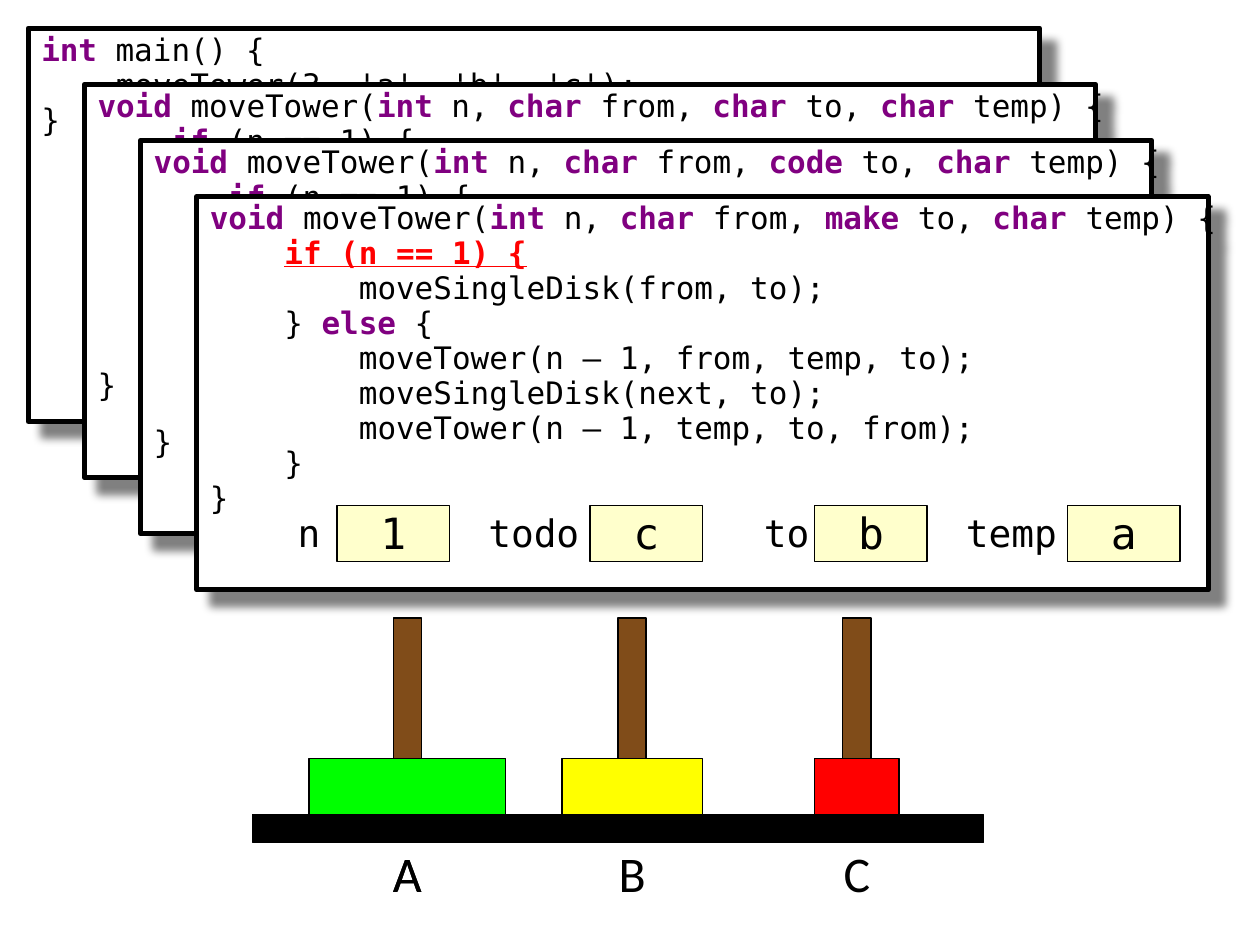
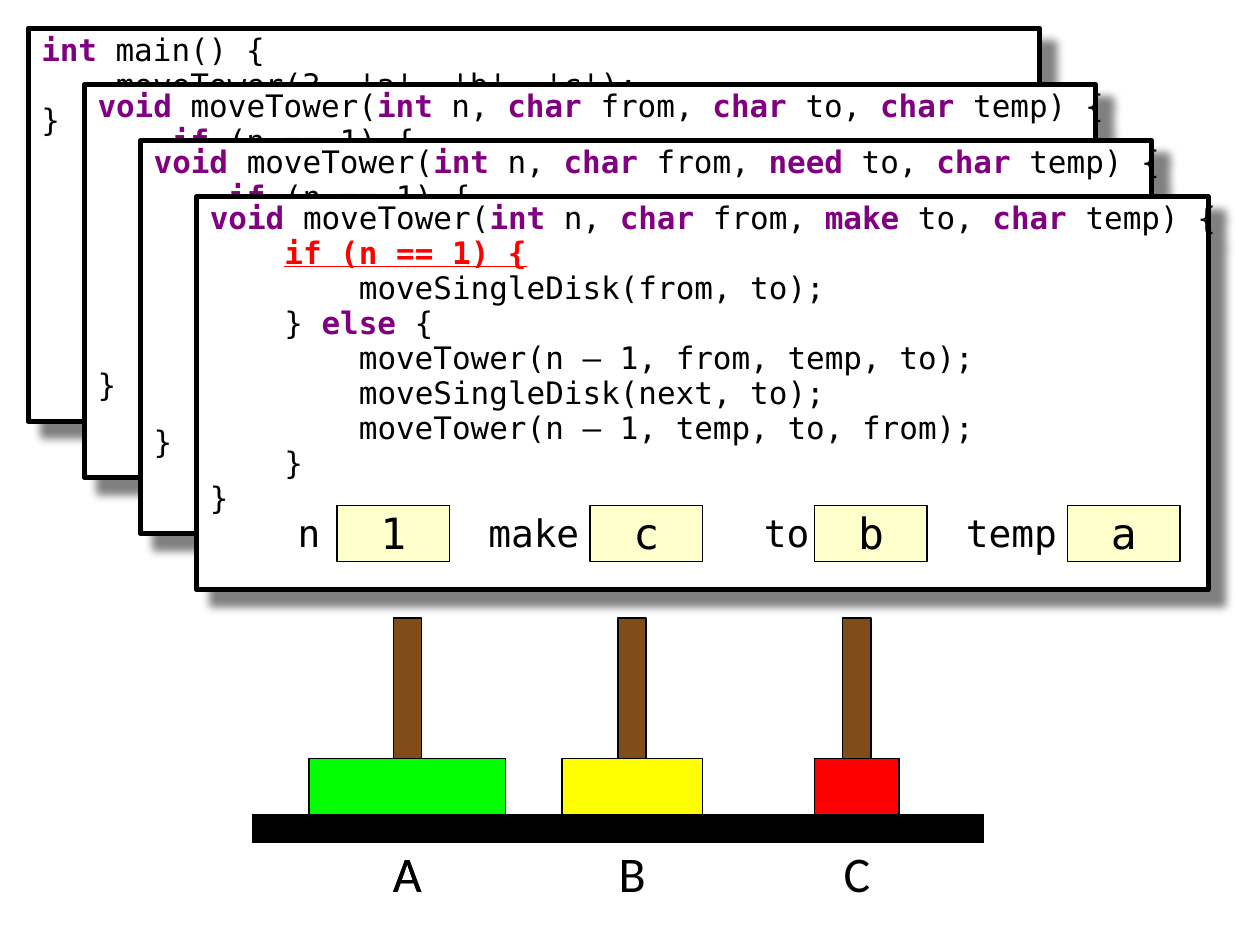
code: code -> need
1 todo: todo -> make
